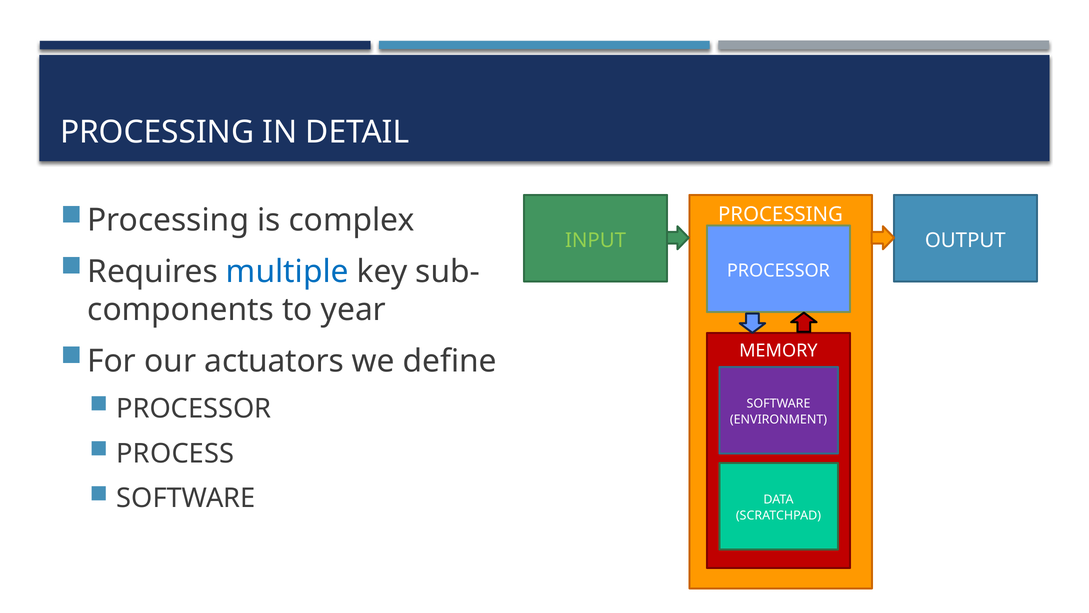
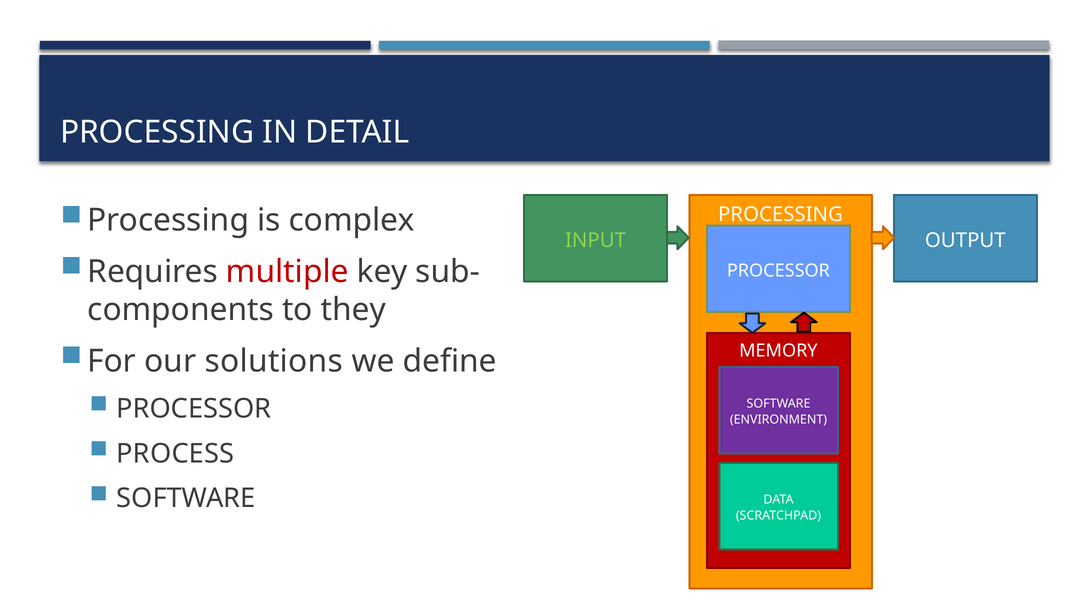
multiple colour: blue -> red
year: year -> they
actuators: actuators -> solutions
